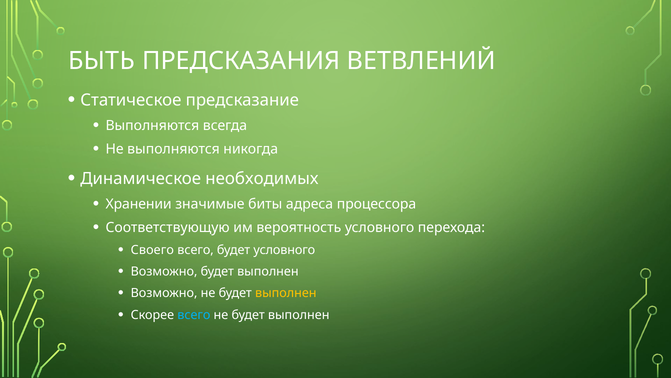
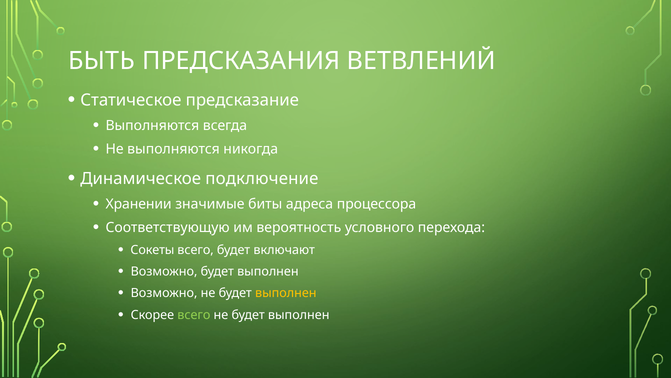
необходимых: необходимых -> подключение
Своего: Своего -> Сокеты
будет условного: условного -> включают
всего at (194, 314) colour: light blue -> light green
